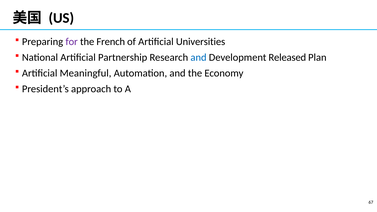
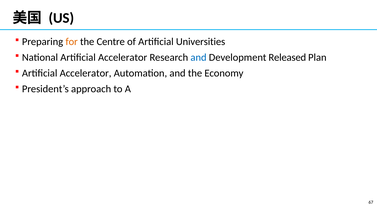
for colour: purple -> orange
French: French -> Centre
National Artificial Partnership: Partnership -> Accelerator
Meaningful at (86, 73): Meaningful -> Accelerator
